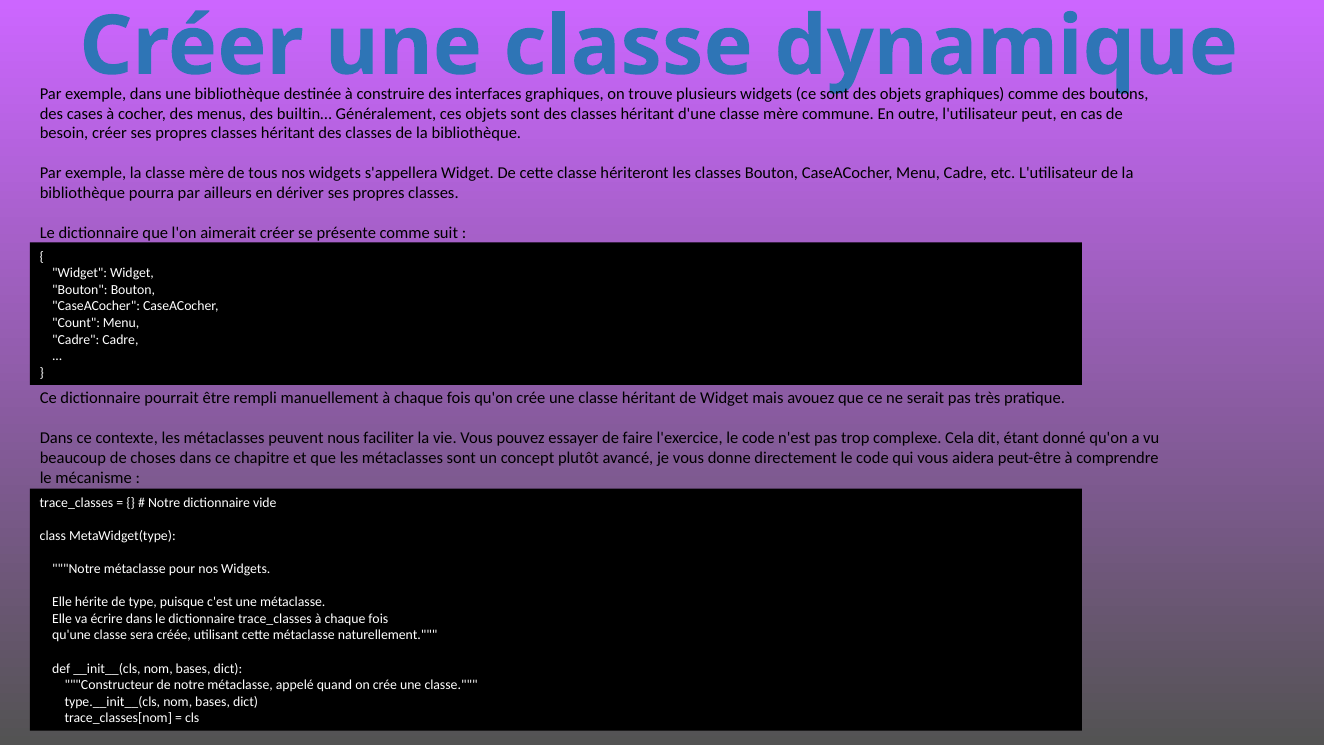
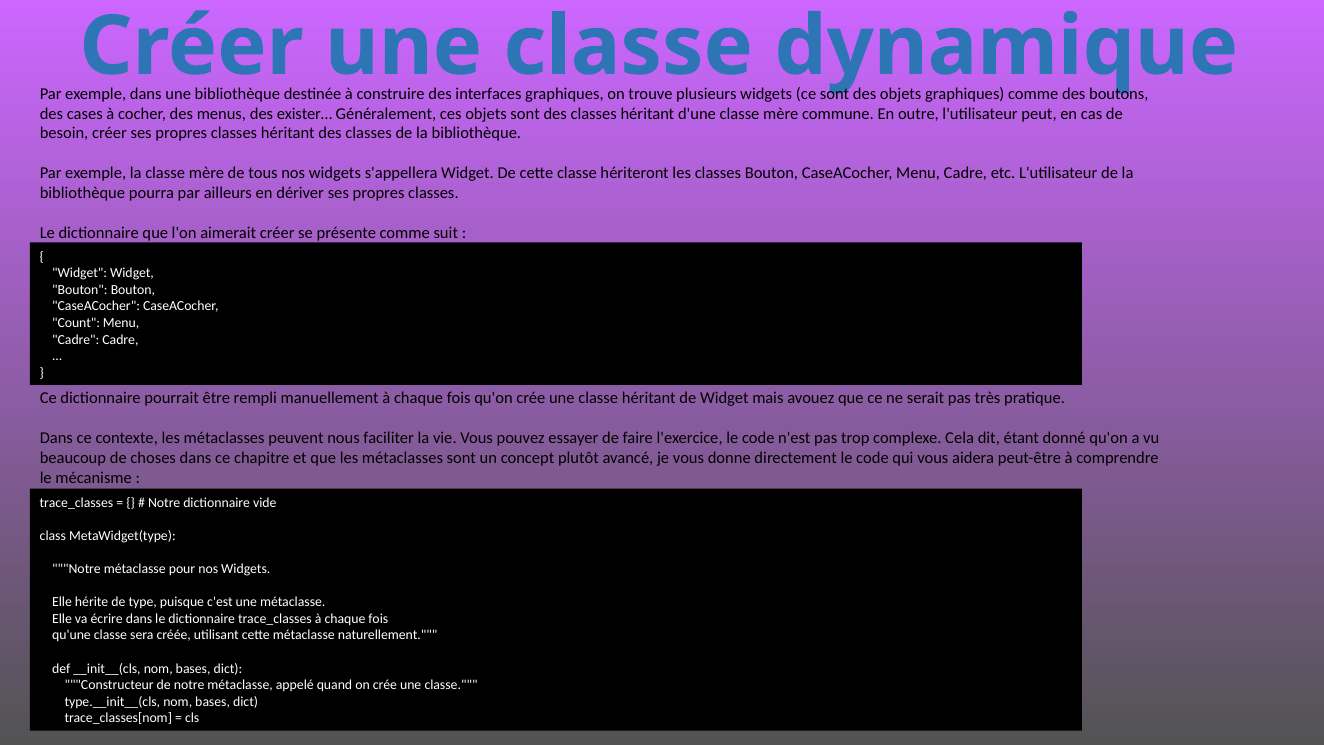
builtin…: builtin… -> exister…
